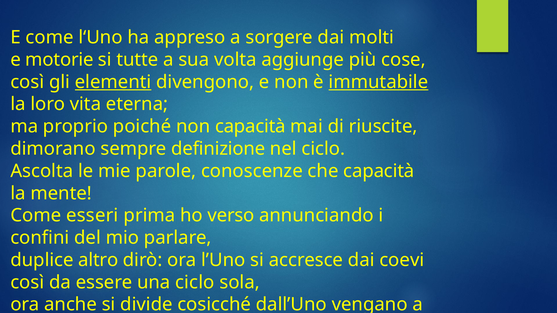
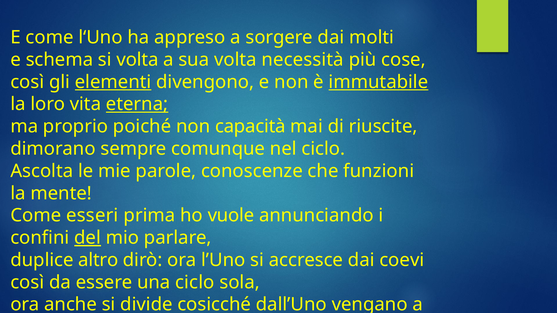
motorie: motorie -> schema
si tutte: tutte -> volta
aggiunge: aggiunge -> necessità
eterna underline: none -> present
definizione: definizione -> comunque
che capacità: capacità -> funzioni
verso: verso -> vuole
del underline: none -> present
